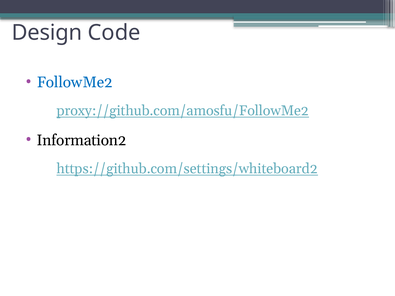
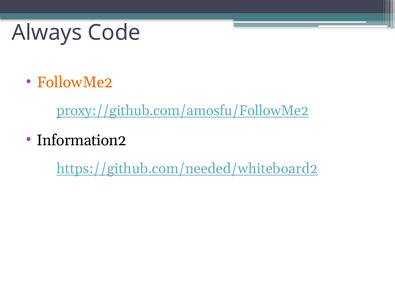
Design: Design -> Always
FollowMe2 colour: blue -> orange
https://github.com/settings/whiteboard2: https://github.com/settings/whiteboard2 -> https://github.com/needed/whiteboard2
